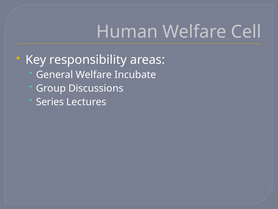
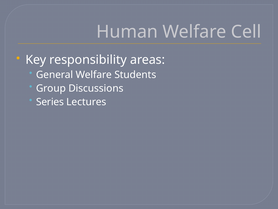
Incubate: Incubate -> Students
